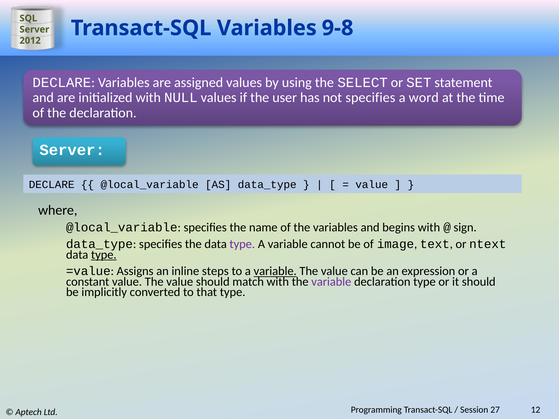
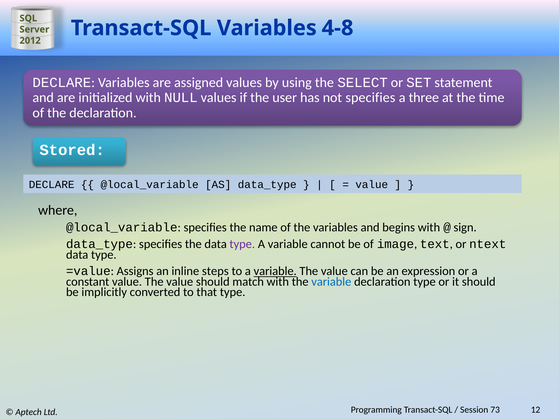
9-8: 9-8 -> 4-8
word: word -> three
Server at (72, 150): Server -> Stored
type at (104, 255) underline: present -> none
variable at (331, 282) colour: purple -> blue
27: 27 -> 73
